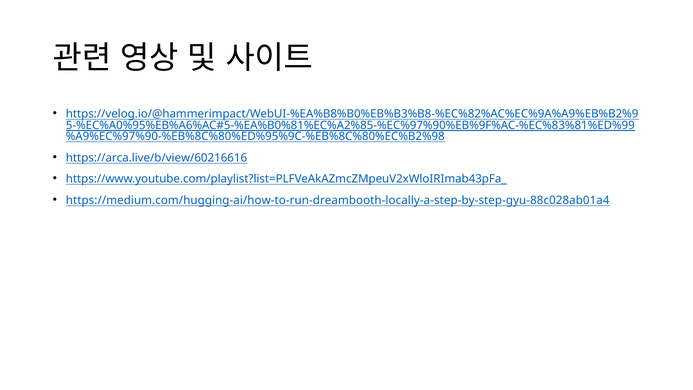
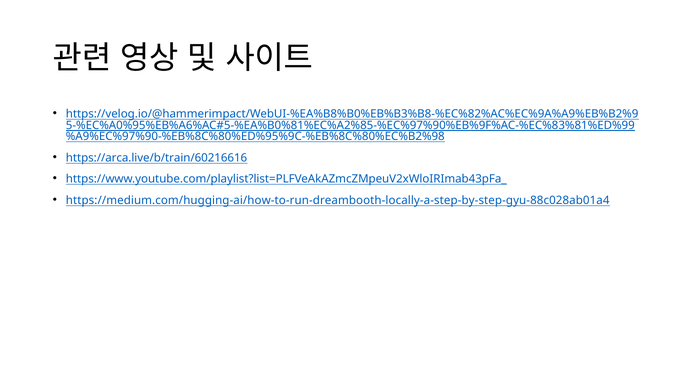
https://arca.live/b/view/60216616: https://arca.live/b/view/60216616 -> https://arca.live/b/train/60216616
